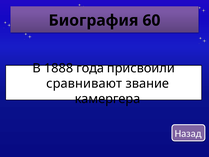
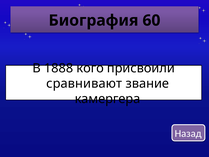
года: года -> кого
